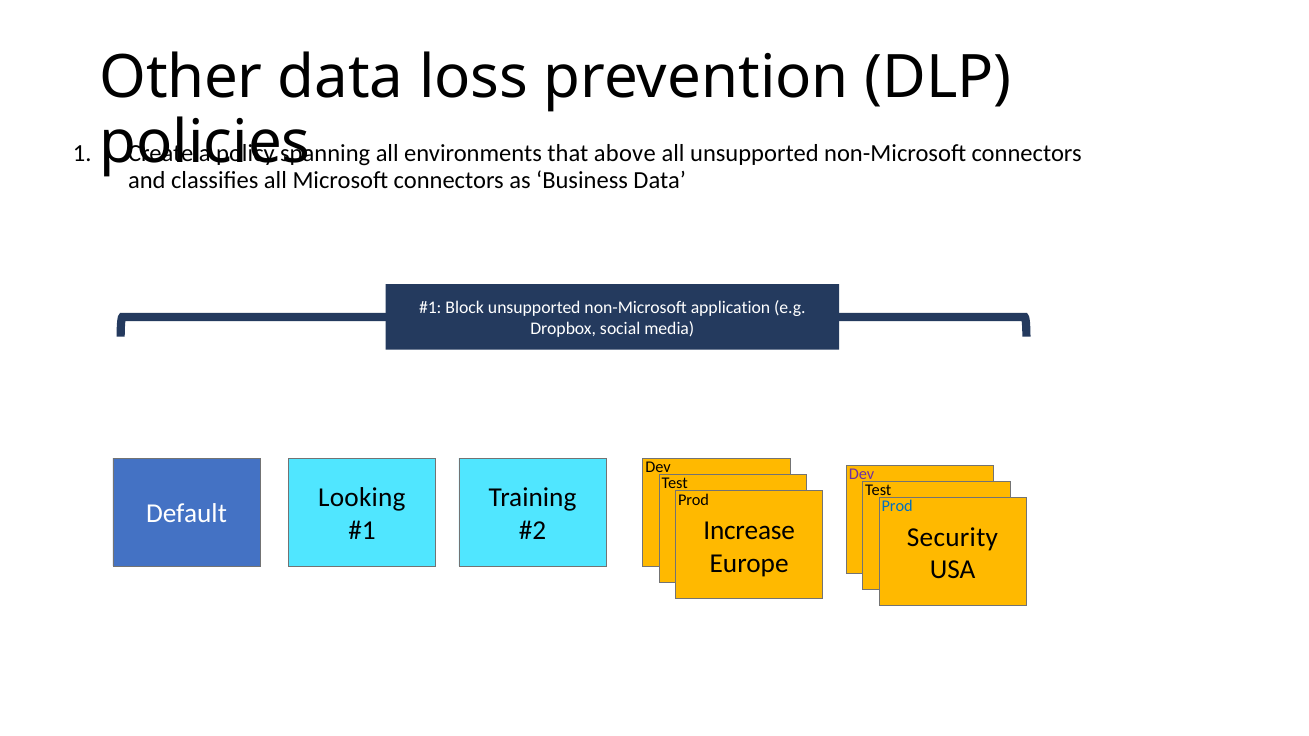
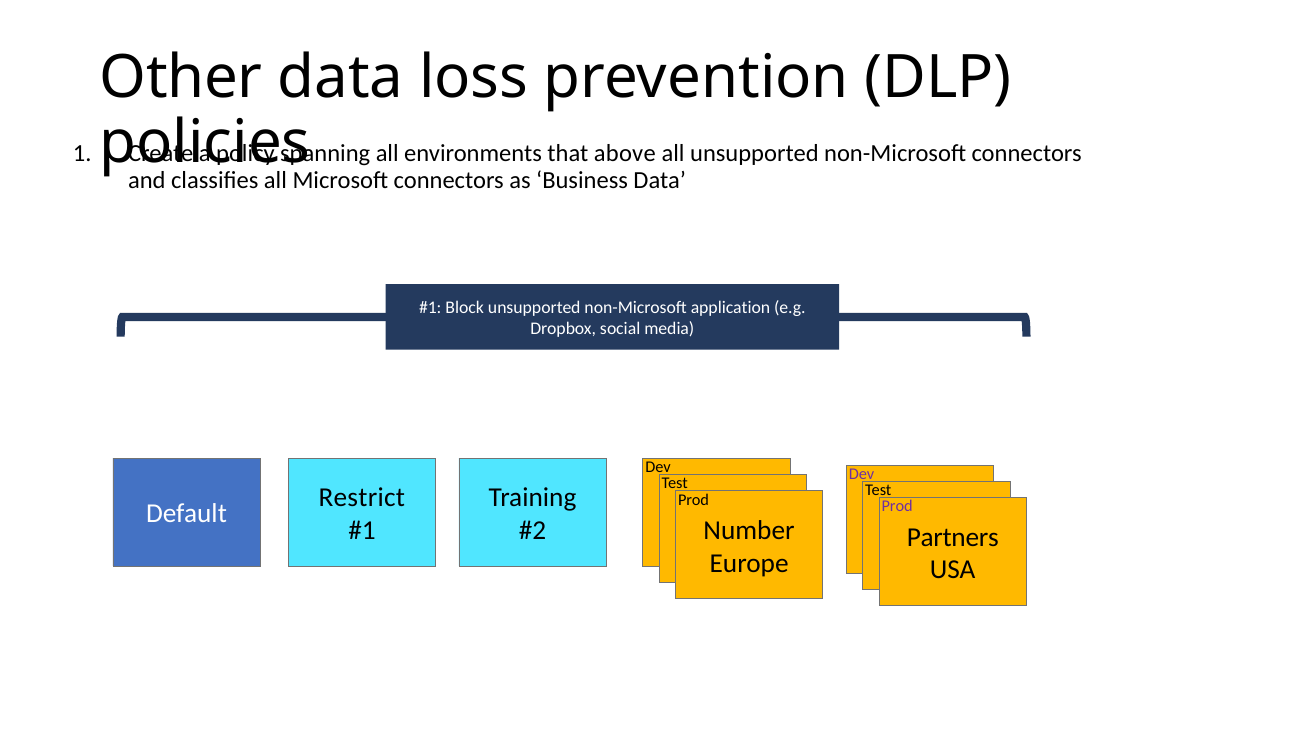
Looking: Looking -> Restrict
Prod at (897, 507) colour: blue -> purple
Increase: Increase -> Number
Security: Security -> Partners
